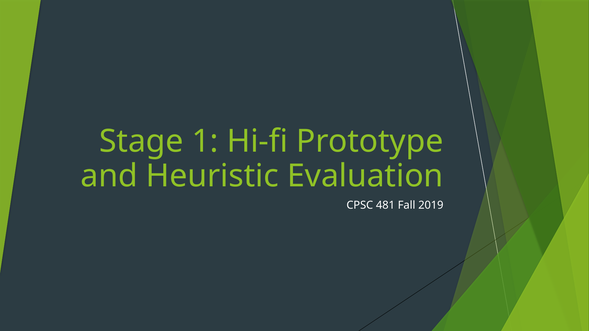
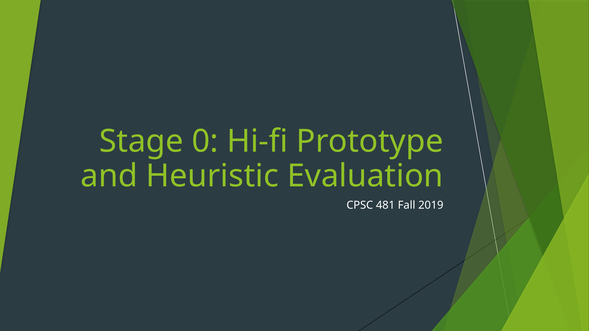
1: 1 -> 0
